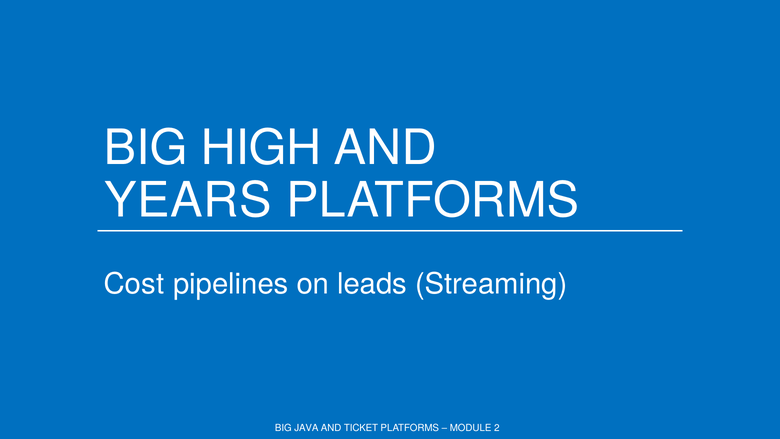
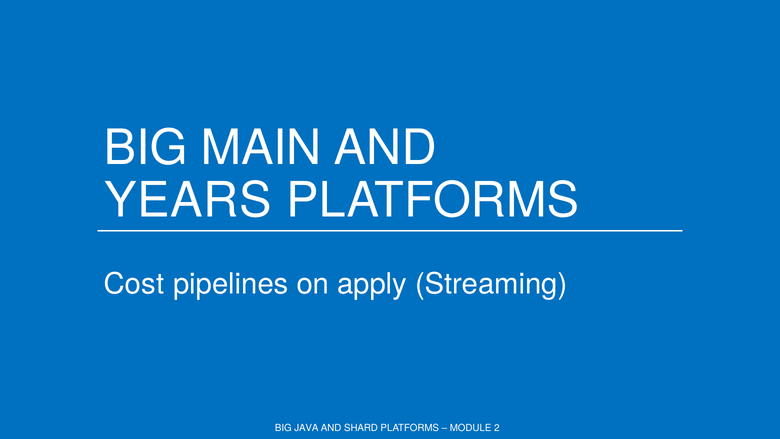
HIGH: HIGH -> MAIN
leads: leads -> apply
TICKET: TICKET -> SHARD
